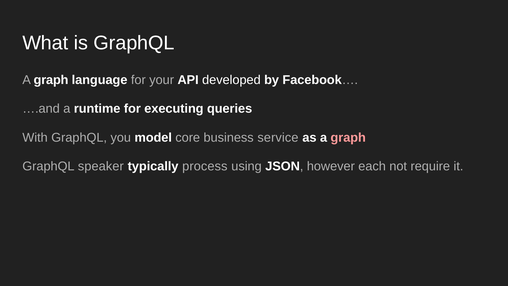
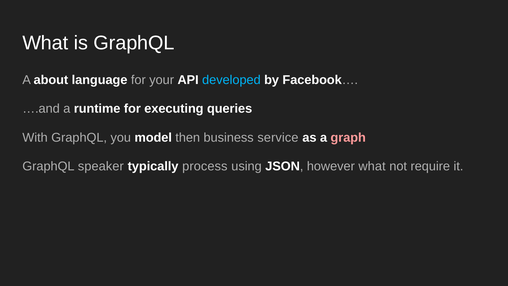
graph at (51, 80): graph -> about
developed colour: white -> light blue
core: core -> then
however each: each -> what
